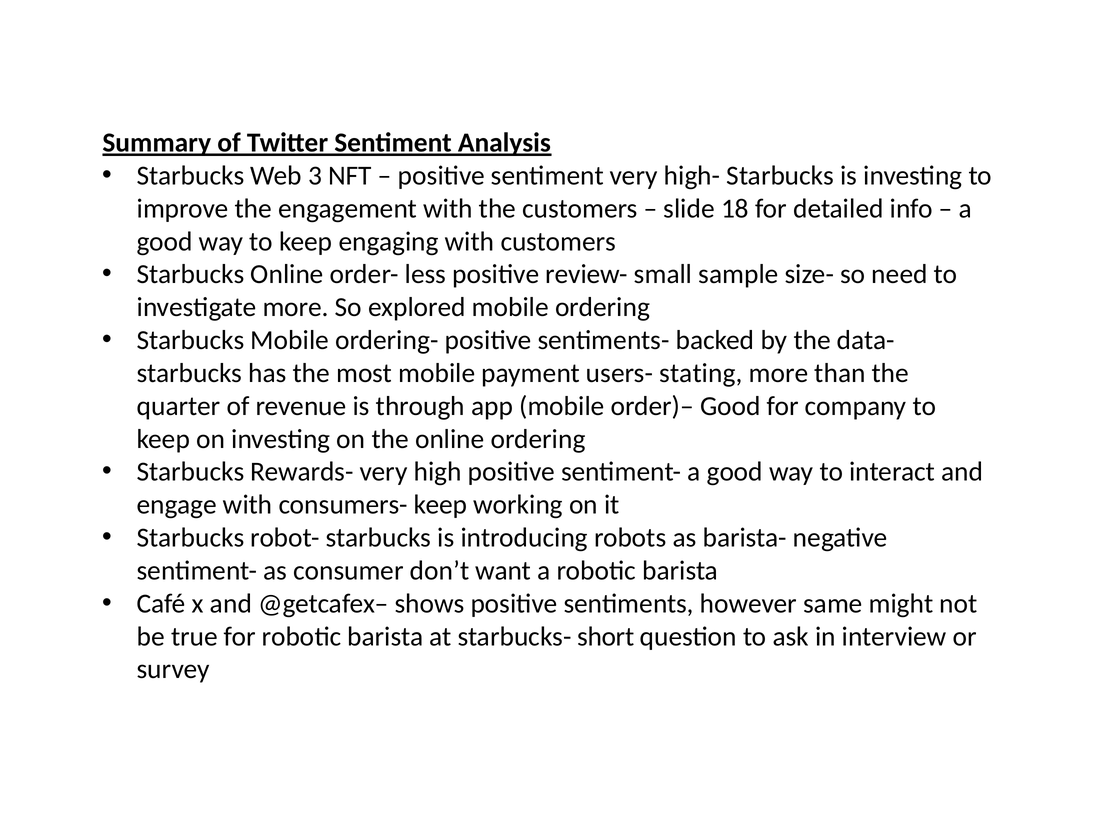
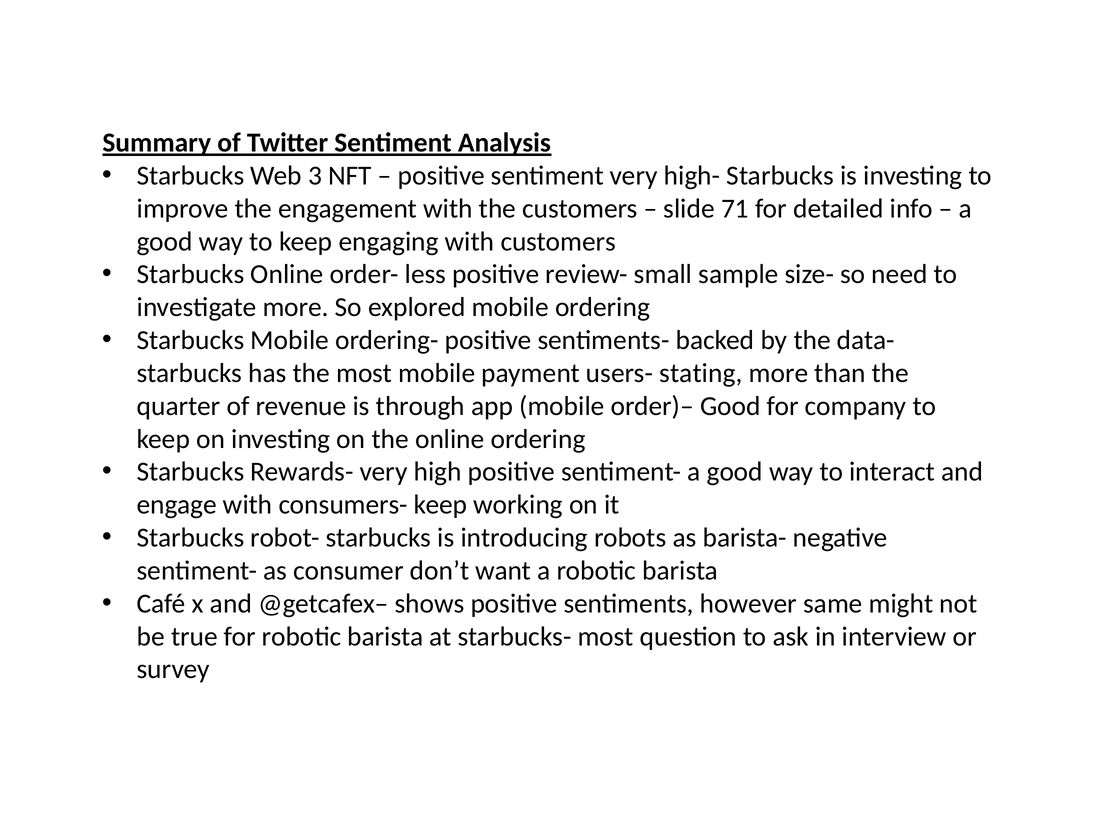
18: 18 -> 71
starbucks- short: short -> most
